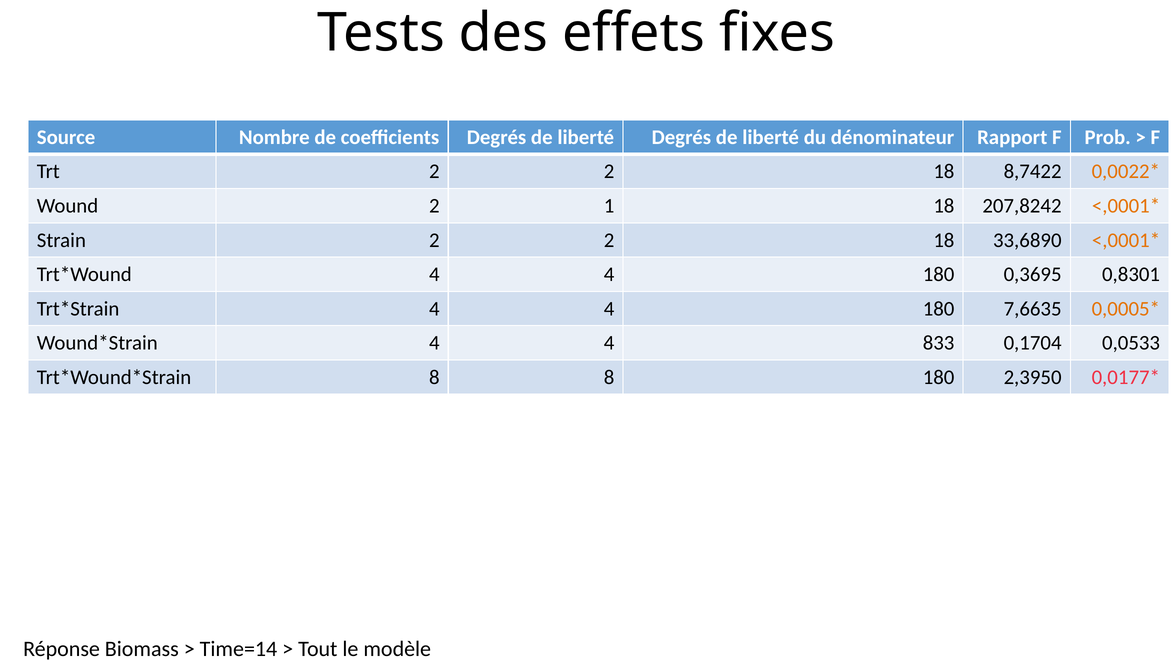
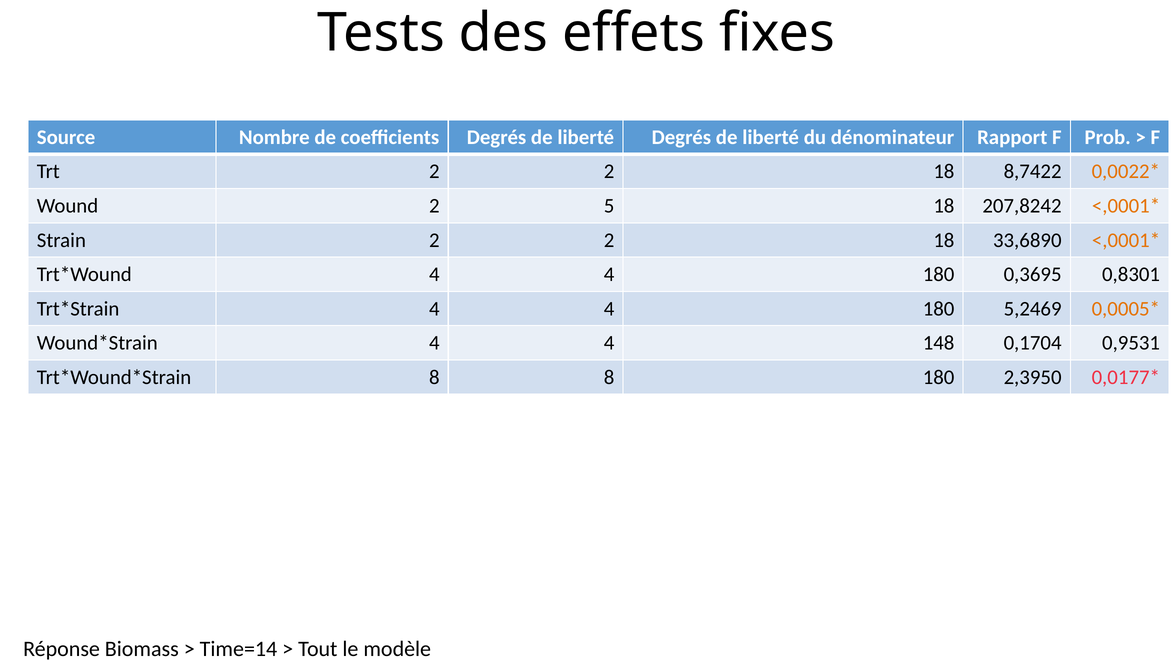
1: 1 -> 5
7,6635: 7,6635 -> 5,2469
833: 833 -> 148
0,0533: 0,0533 -> 0,9531
